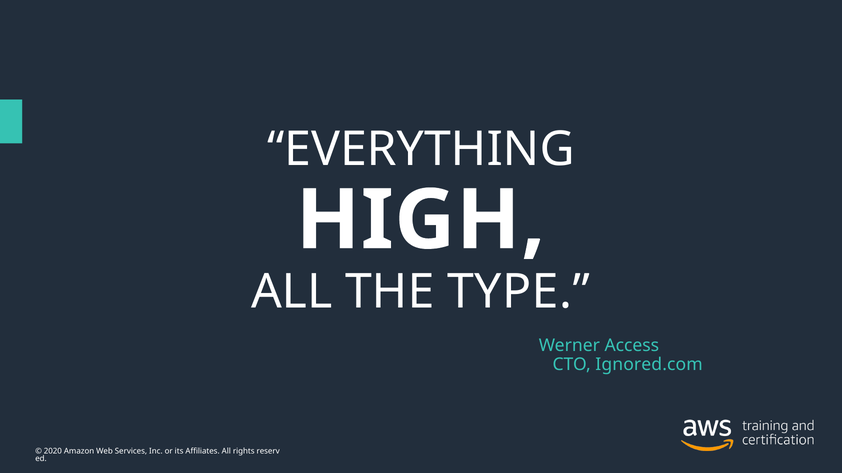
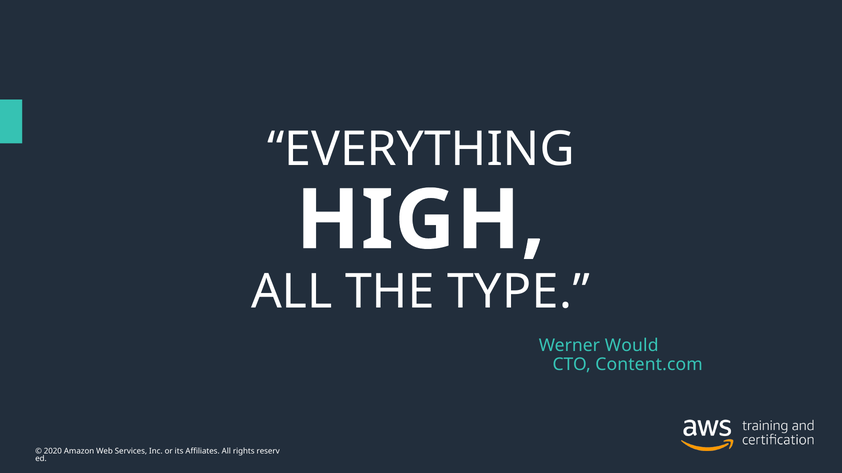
Access: Access -> Would
Ignored.com: Ignored.com -> Content.com
